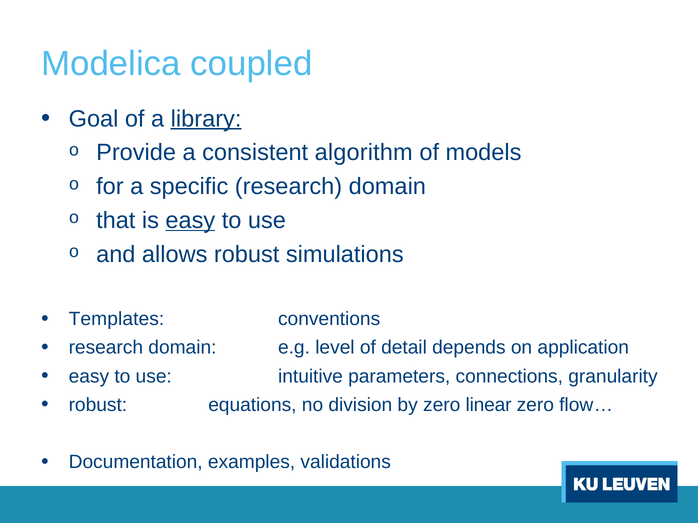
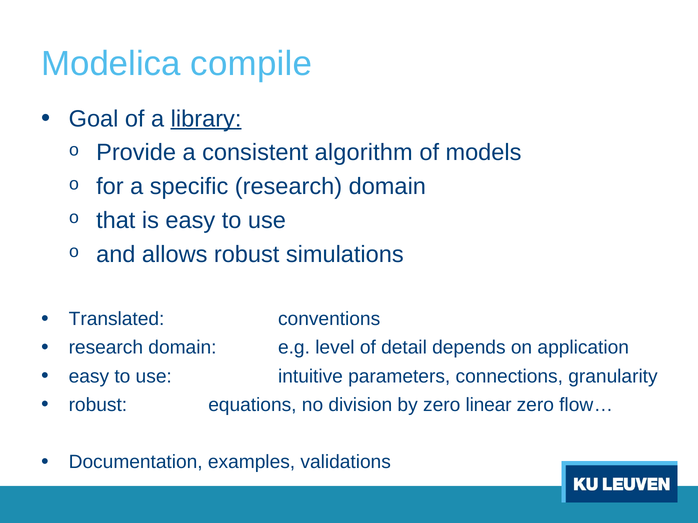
coupled: coupled -> compile
easy at (190, 221) underline: present -> none
Templates: Templates -> Translated
